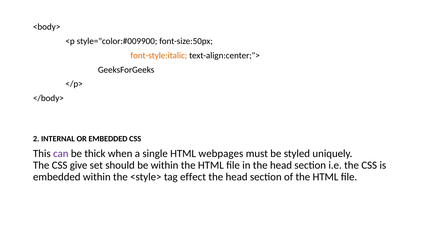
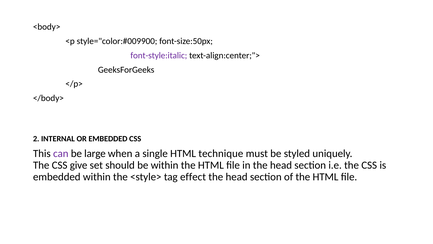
font-style:italic colour: orange -> purple
thick: thick -> large
webpages: webpages -> technique
